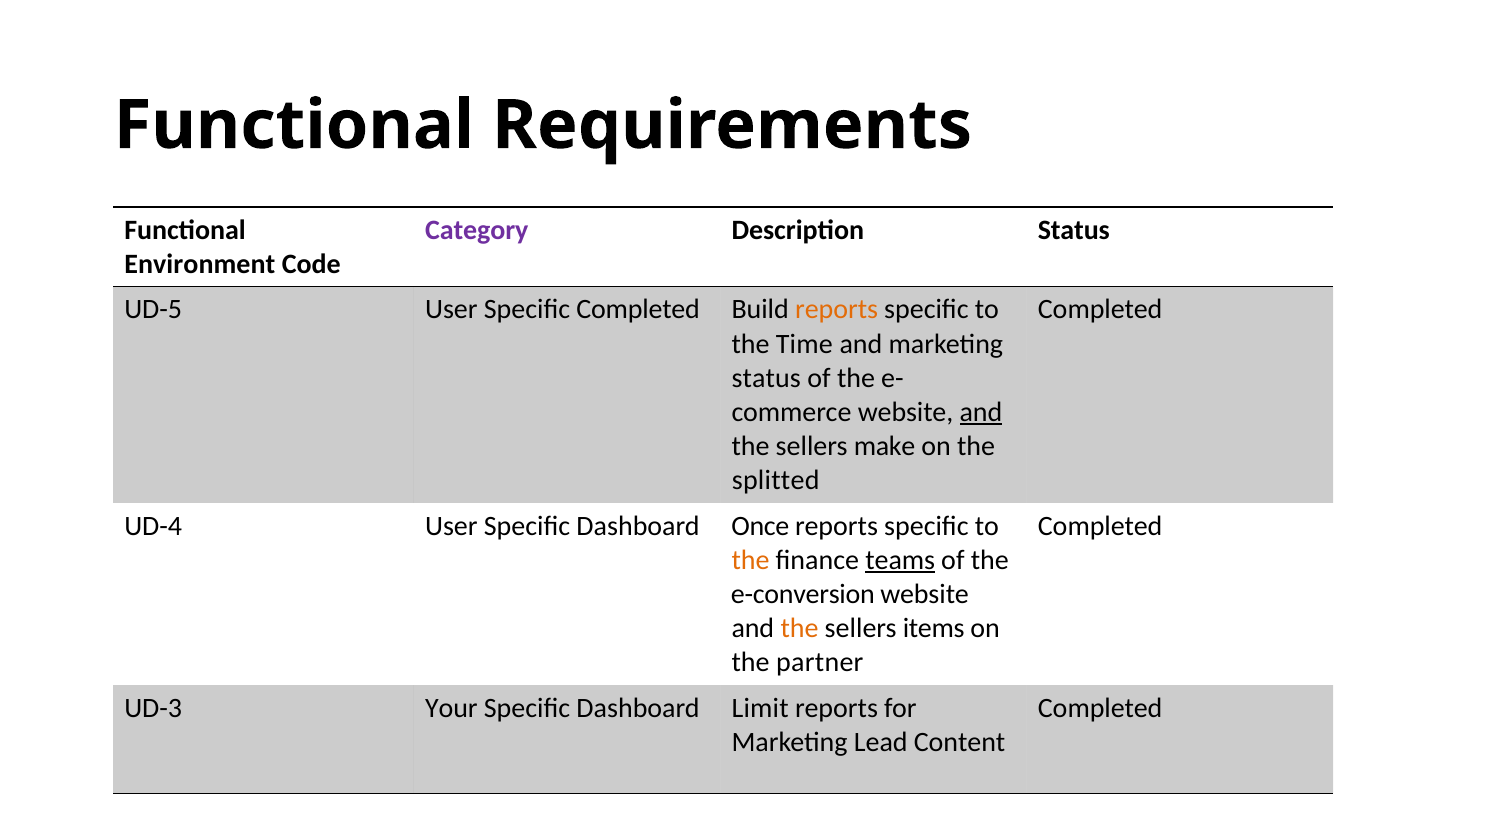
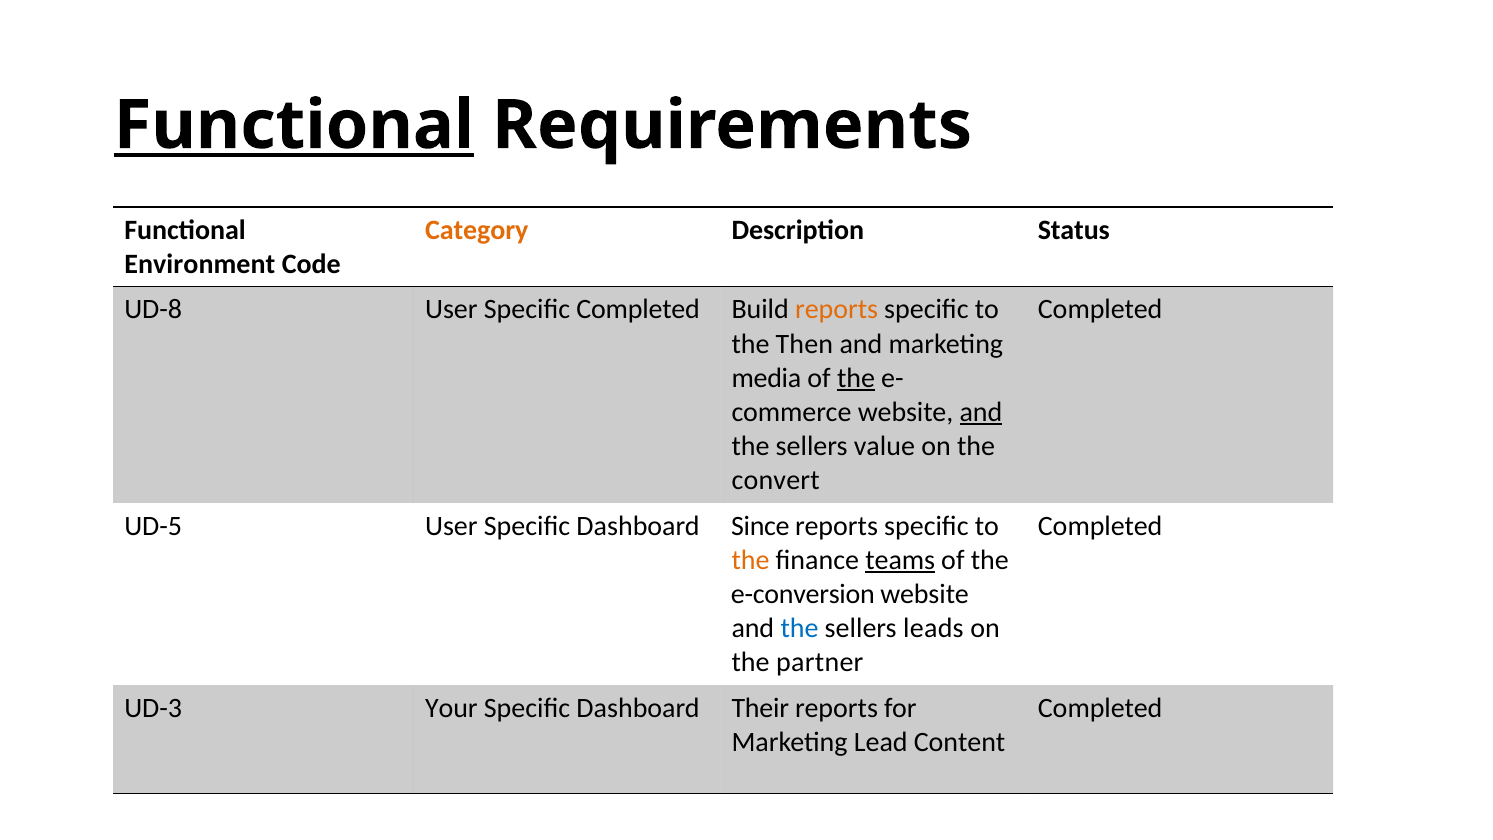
Functional at (294, 125) underline: none -> present
Category colour: purple -> orange
UD-5: UD-5 -> UD-8
Time: Time -> Then
status at (766, 378): status -> media
the at (856, 378) underline: none -> present
make: make -> value
splitted: splitted -> convert
UD-4: UD-4 -> UD-5
Once: Once -> Since
the at (800, 628) colour: orange -> blue
items: items -> leads
Limit: Limit -> Their
